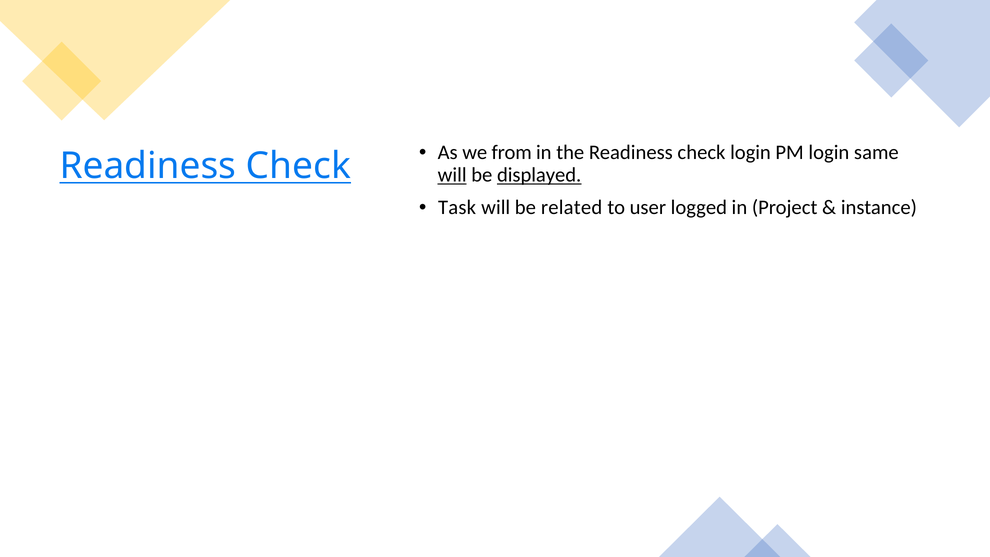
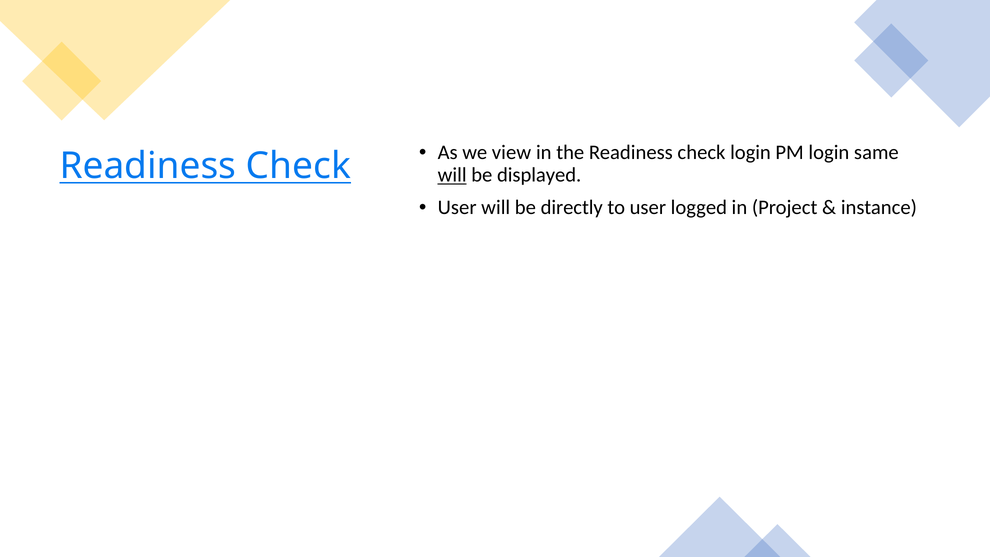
from: from -> view
displayed underline: present -> none
Task at (457, 208): Task -> User
related: related -> directly
